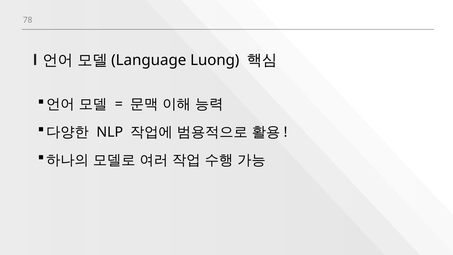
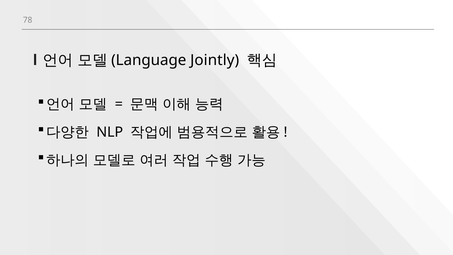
Luong: Luong -> Jointly
